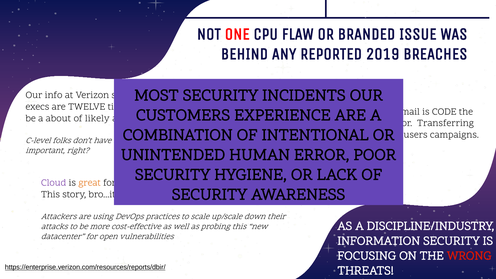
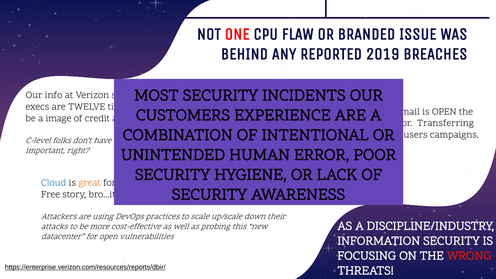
is CODE: CODE -> OPEN
about: about -> image
of likely: likely -> credit
Cloud colour: purple -> blue
This at (51, 194): This -> Free
